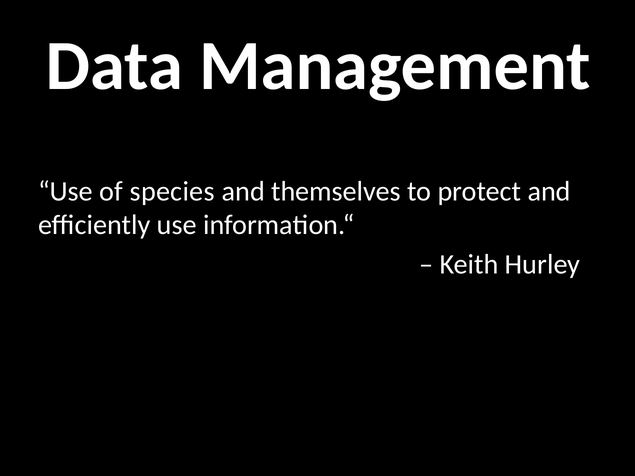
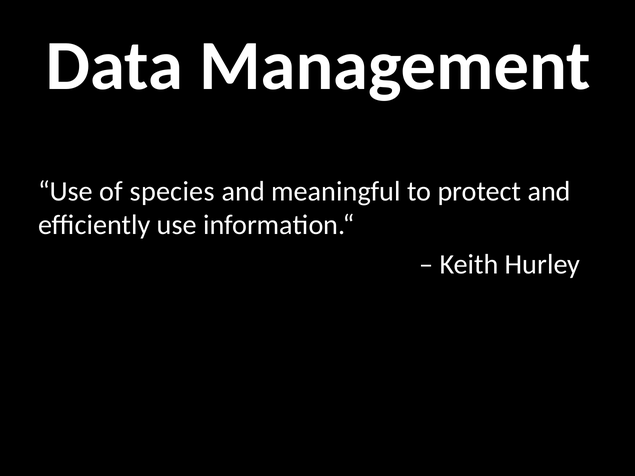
themselves: themselves -> meaningful
